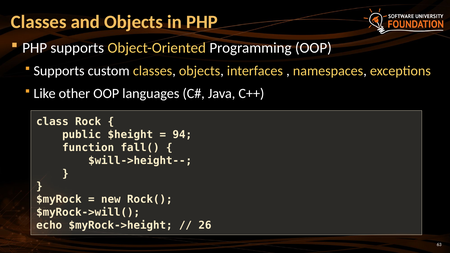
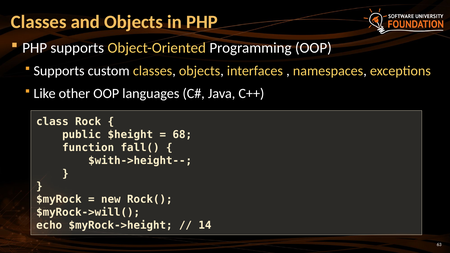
94: 94 -> 68
$will->height--: $will->height-- -> $with->height--
26: 26 -> 14
